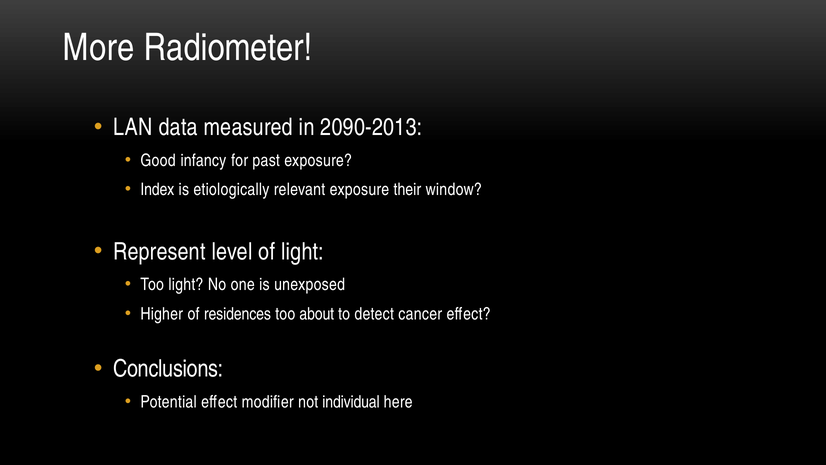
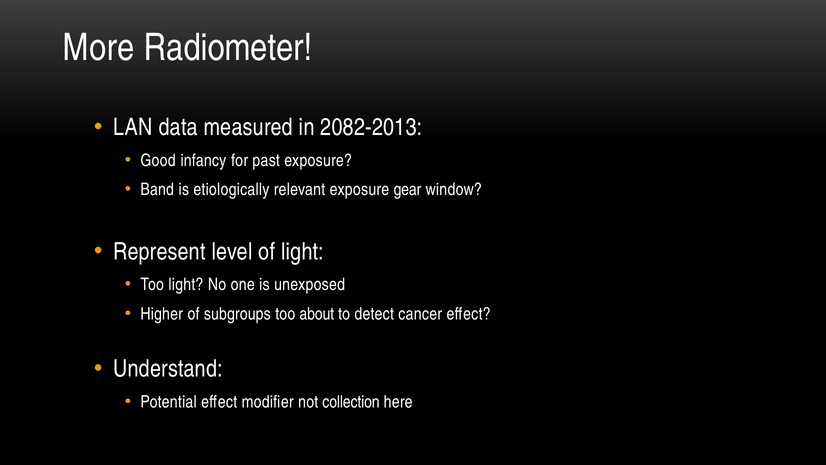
2090-2013: 2090-2013 -> 2082-2013
Index: Index -> Band
their: their -> gear
residences: residences -> subgroups
Conclusions: Conclusions -> Understand
individual: individual -> collection
